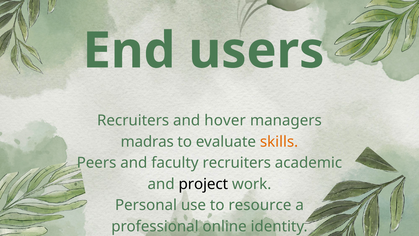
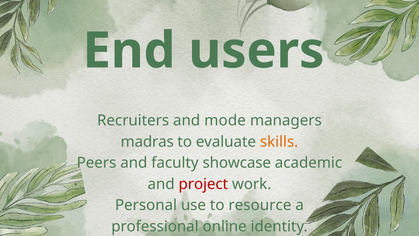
hover: hover -> mode
faculty recruiters: recruiters -> showcase
project colour: black -> red
